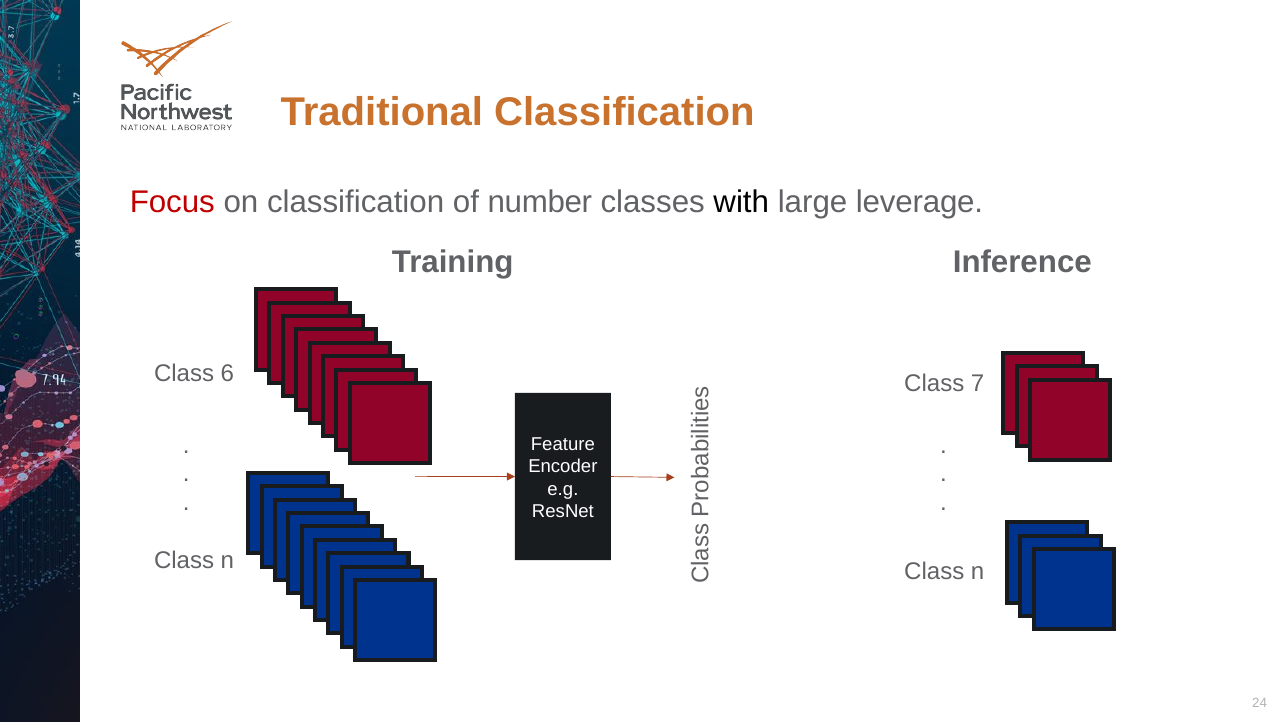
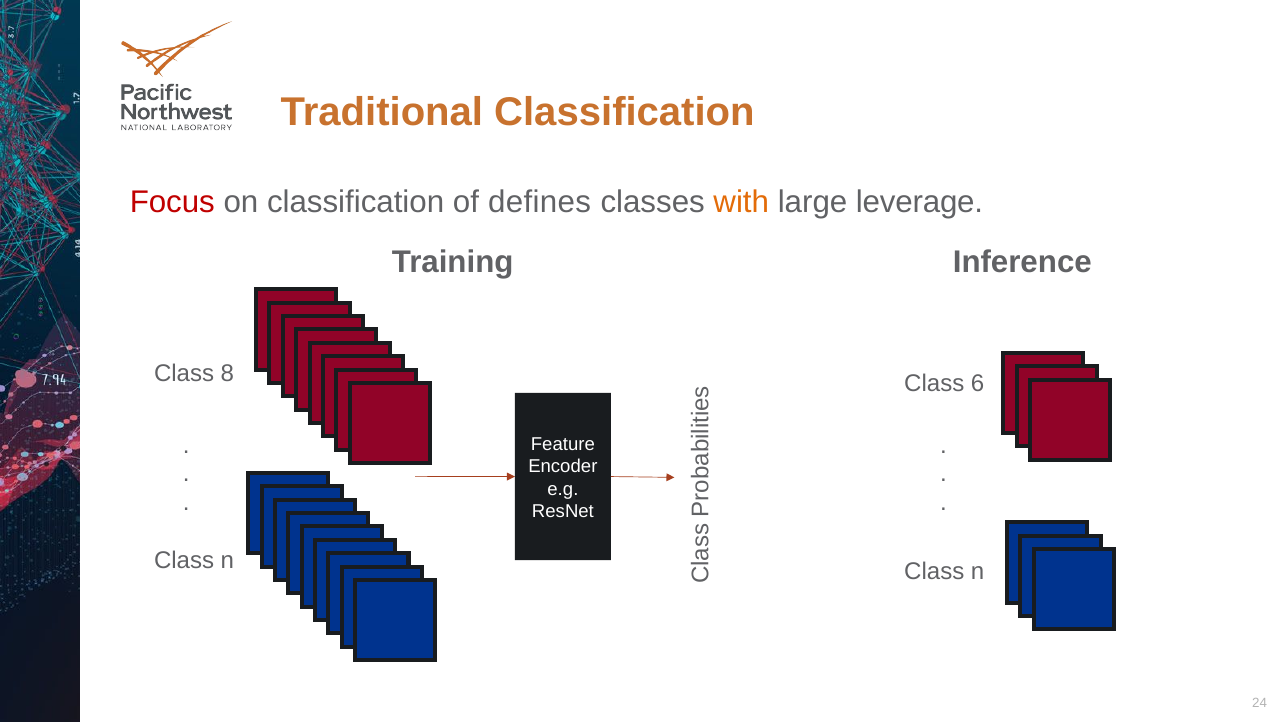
number: number -> defines
with colour: black -> orange
6: 6 -> 8
7: 7 -> 6
